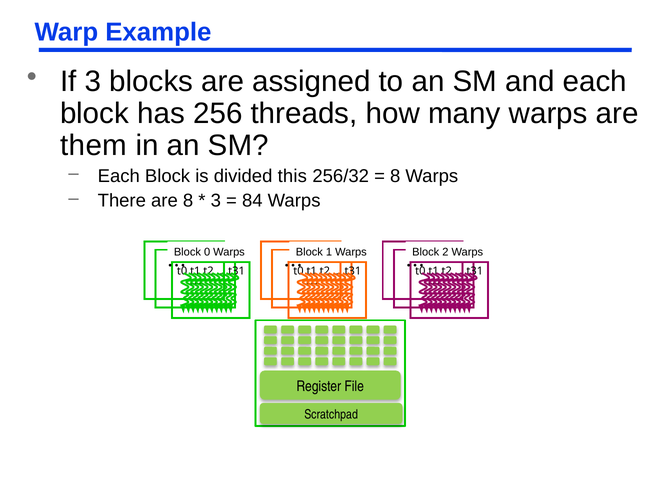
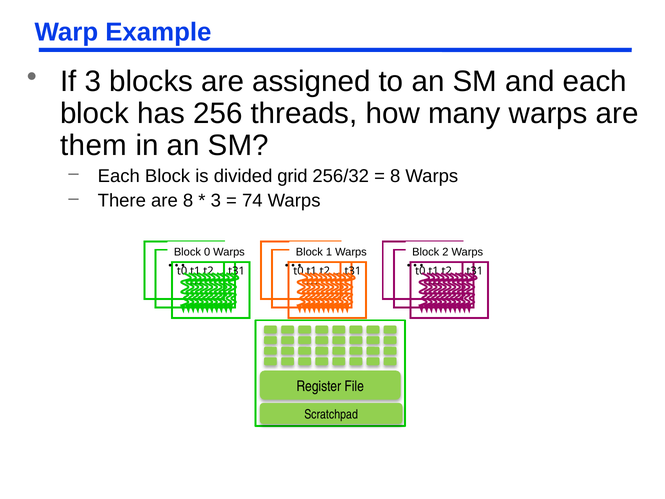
this: this -> grid
84: 84 -> 74
